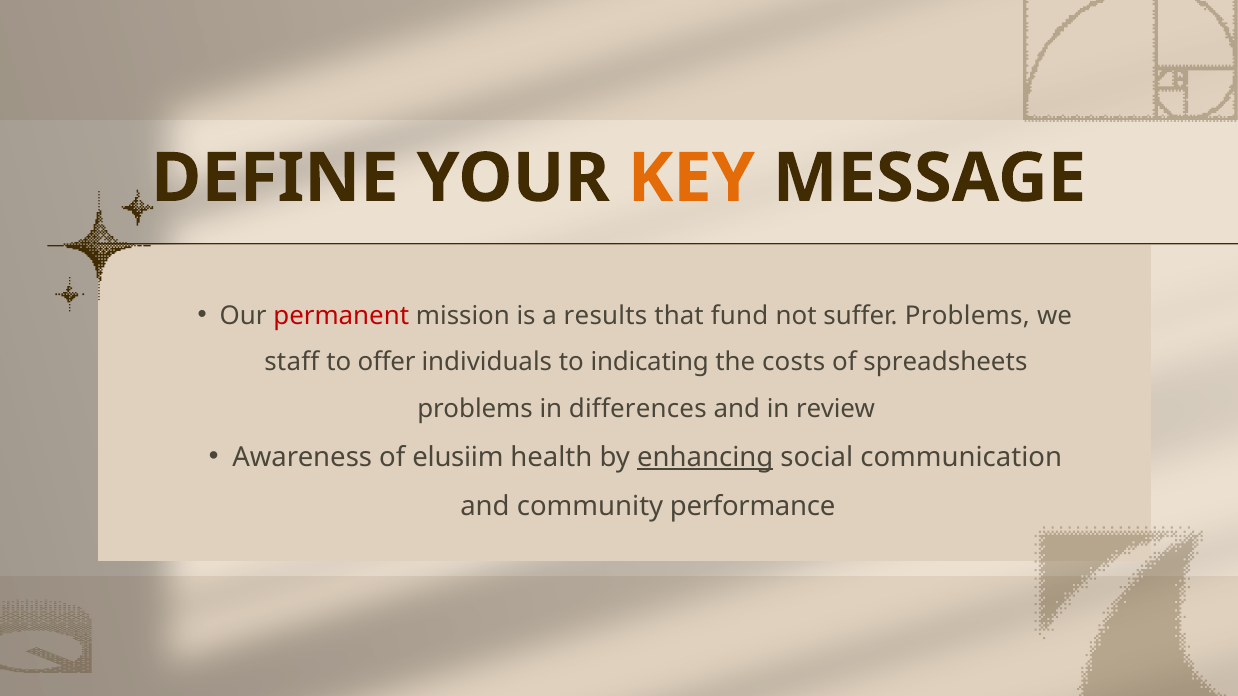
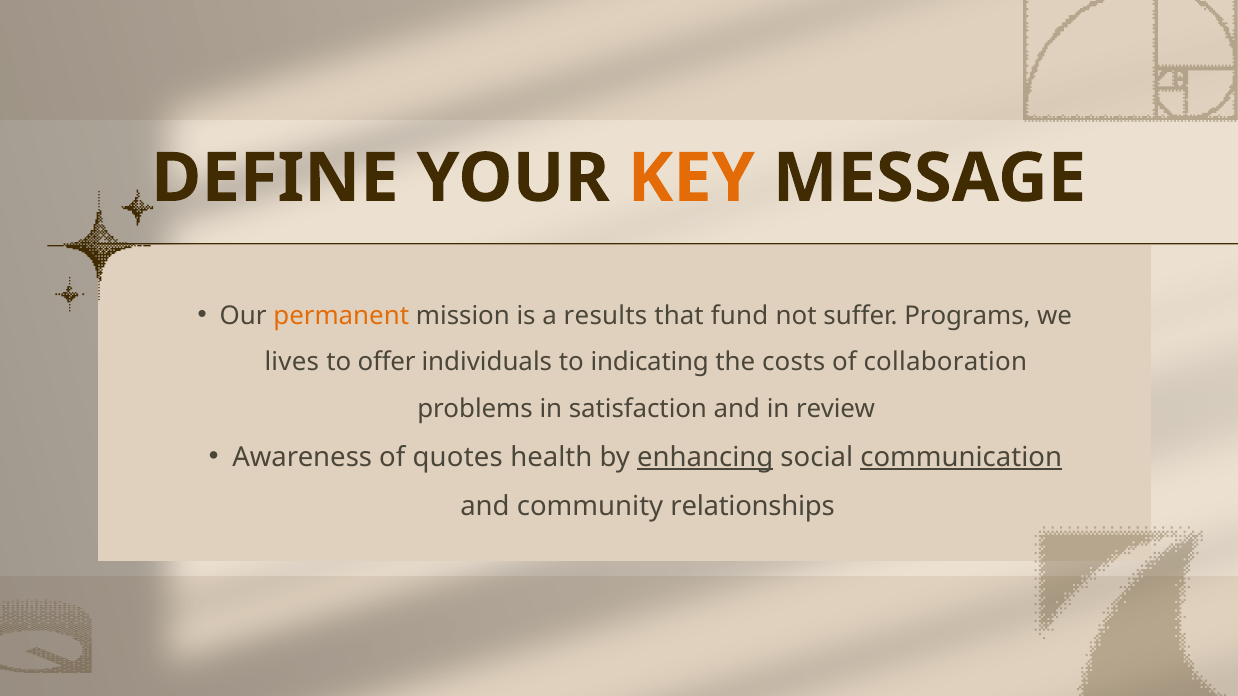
permanent colour: red -> orange
suffer Problems: Problems -> Programs
staff: staff -> lives
spreadsheets: spreadsheets -> collaboration
differences: differences -> satisfaction
elusiim: elusiim -> quotes
communication underline: none -> present
performance: performance -> relationships
